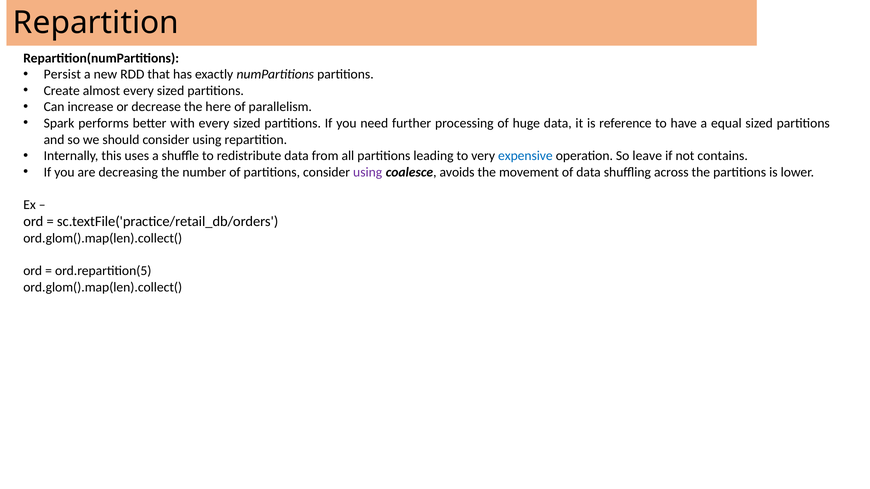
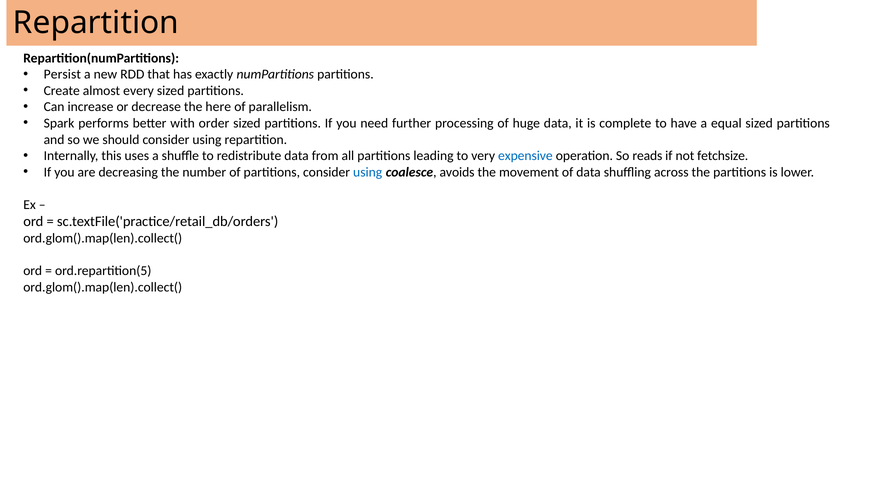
with every: every -> order
reference: reference -> complete
leave: leave -> reads
contains: contains -> fetchsize
using at (368, 172) colour: purple -> blue
